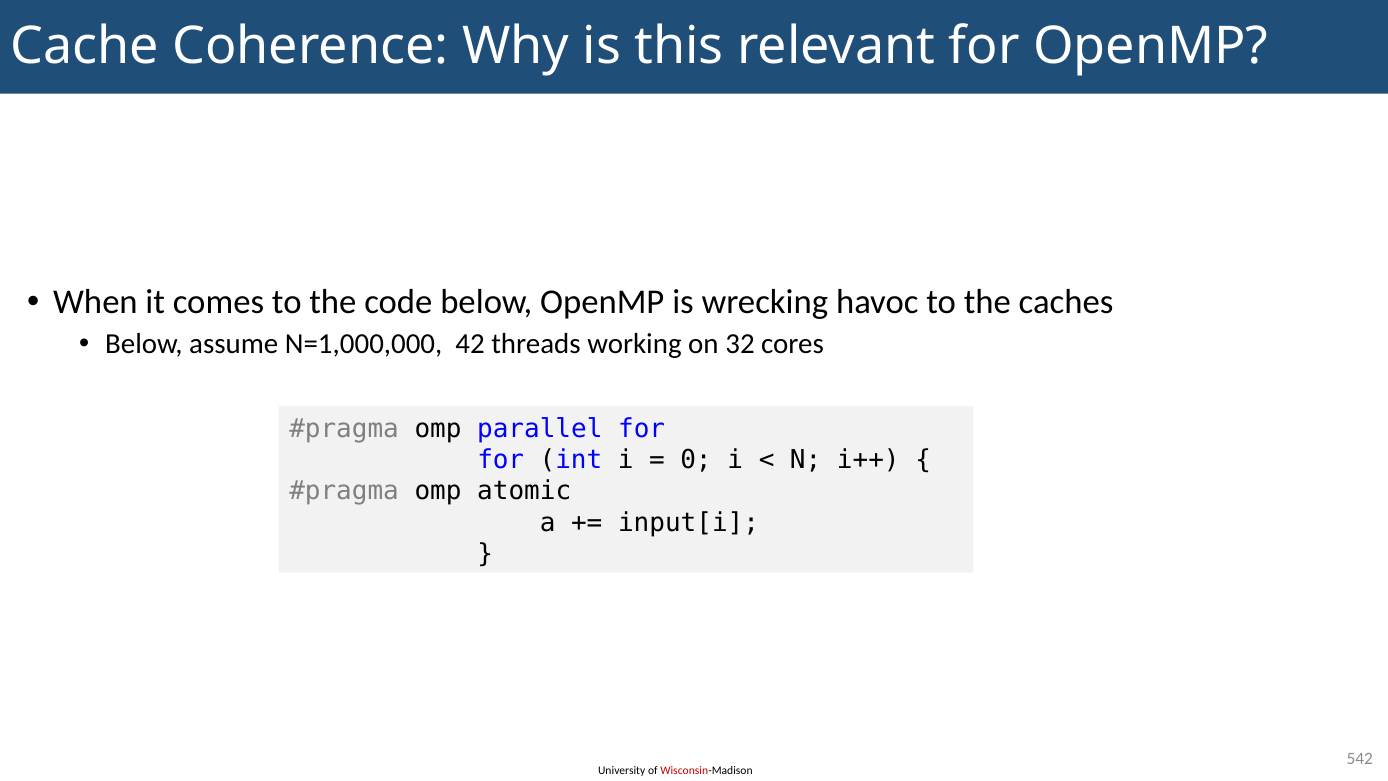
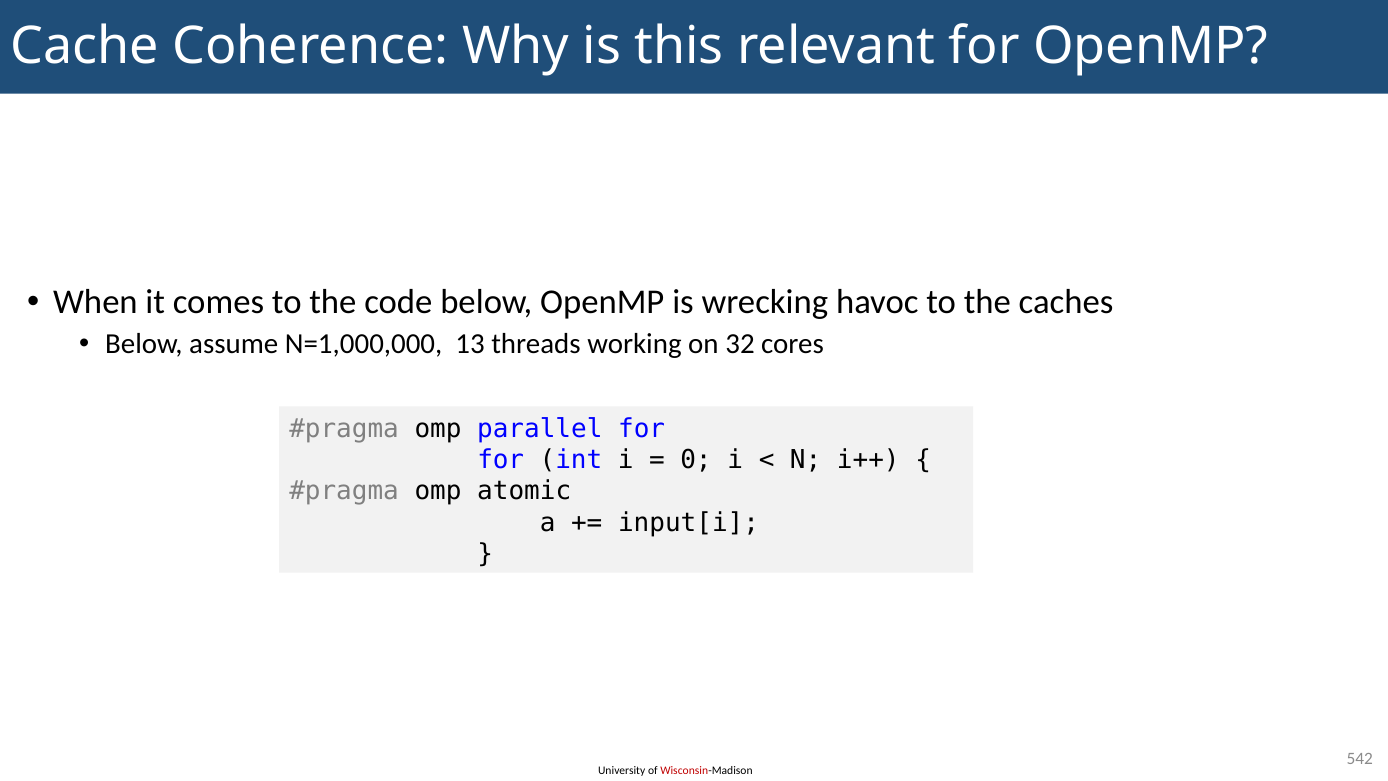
42: 42 -> 13
